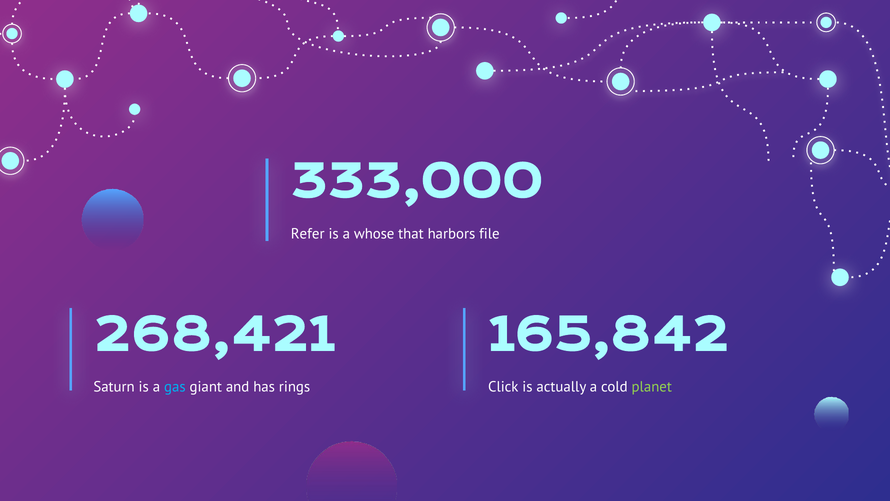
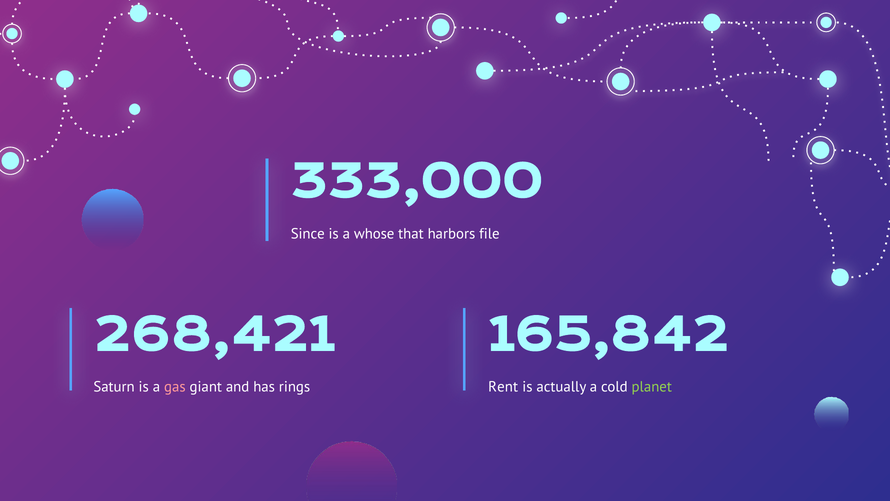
Refer: Refer -> Since
gas colour: light blue -> pink
Click: Click -> Rent
